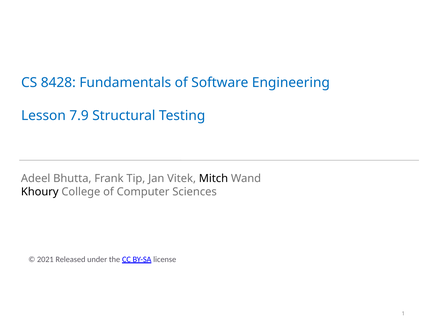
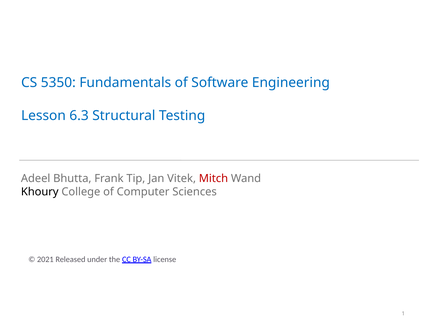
8428: 8428 -> 5350
7.9: 7.9 -> 6.3
Mitch colour: black -> red
